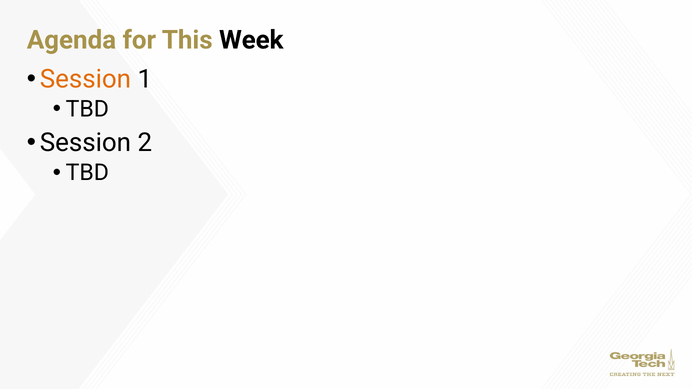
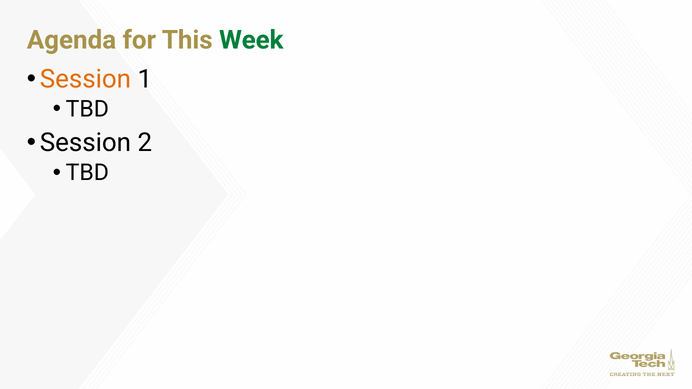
Week colour: black -> green
